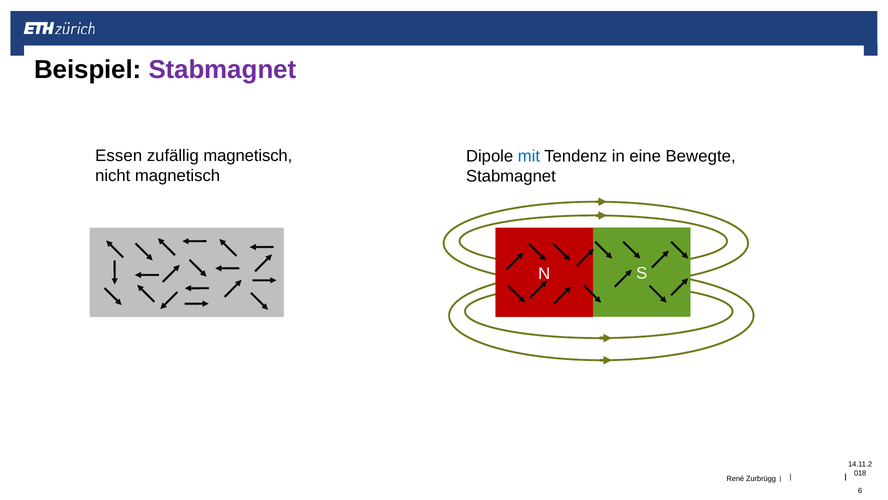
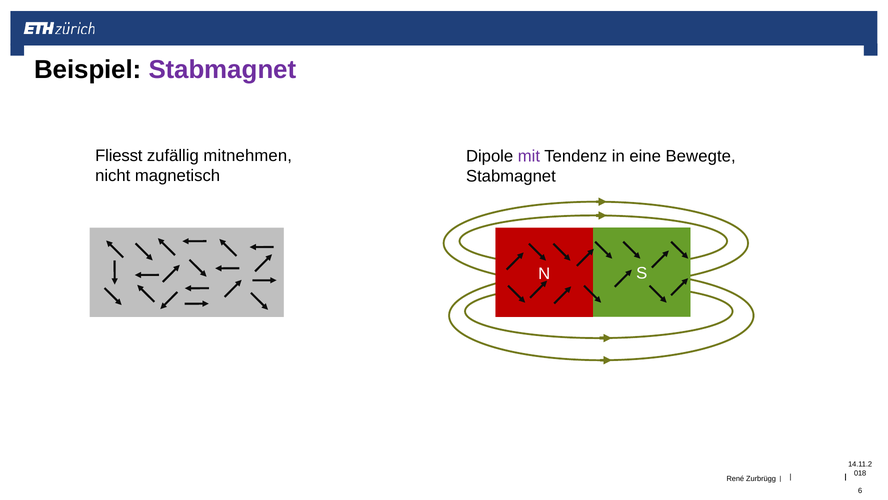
Essen: Essen -> Fliesst
zufällig magnetisch: magnetisch -> mitnehmen
mit colour: blue -> purple
